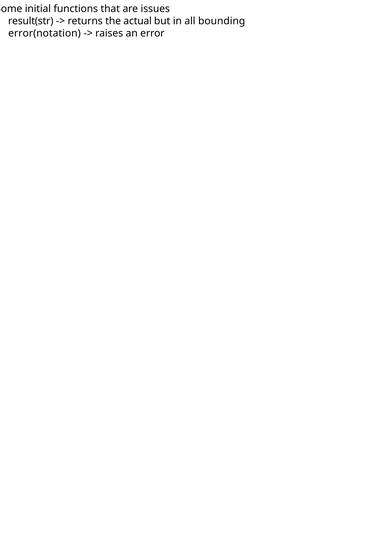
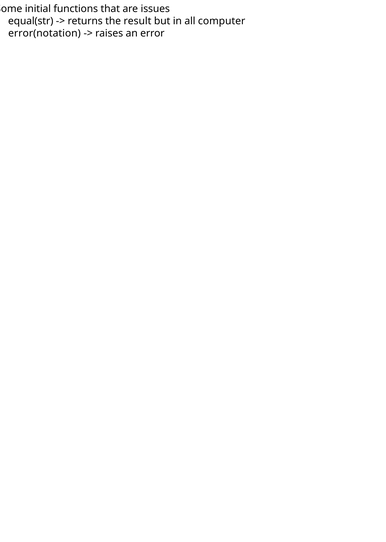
result(str: result(str -> equal(str
actual: actual -> result
bounding: bounding -> computer
